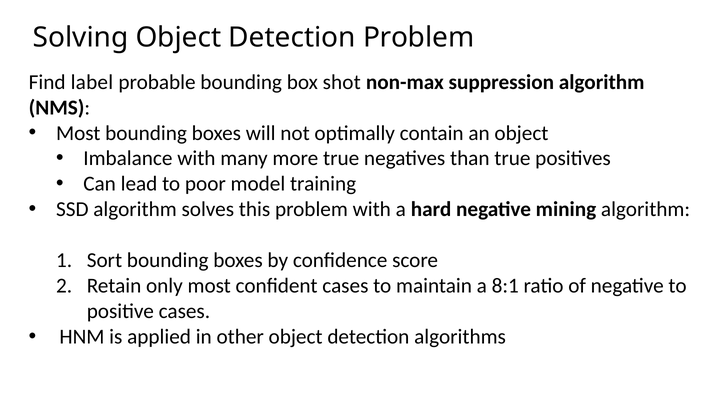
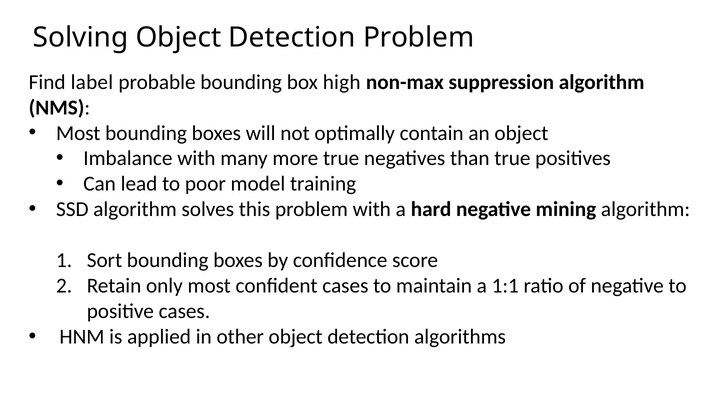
shot: shot -> high
8:1: 8:1 -> 1:1
